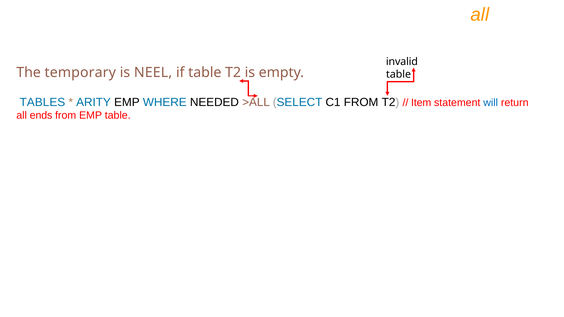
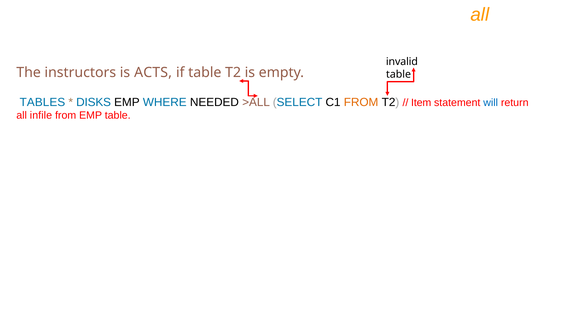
temporary: temporary -> instructors
NEEL: NEEL -> ACTS
ARITY: ARITY -> DISKS
FROM at (361, 102) colour: black -> orange
ends: ends -> infile
